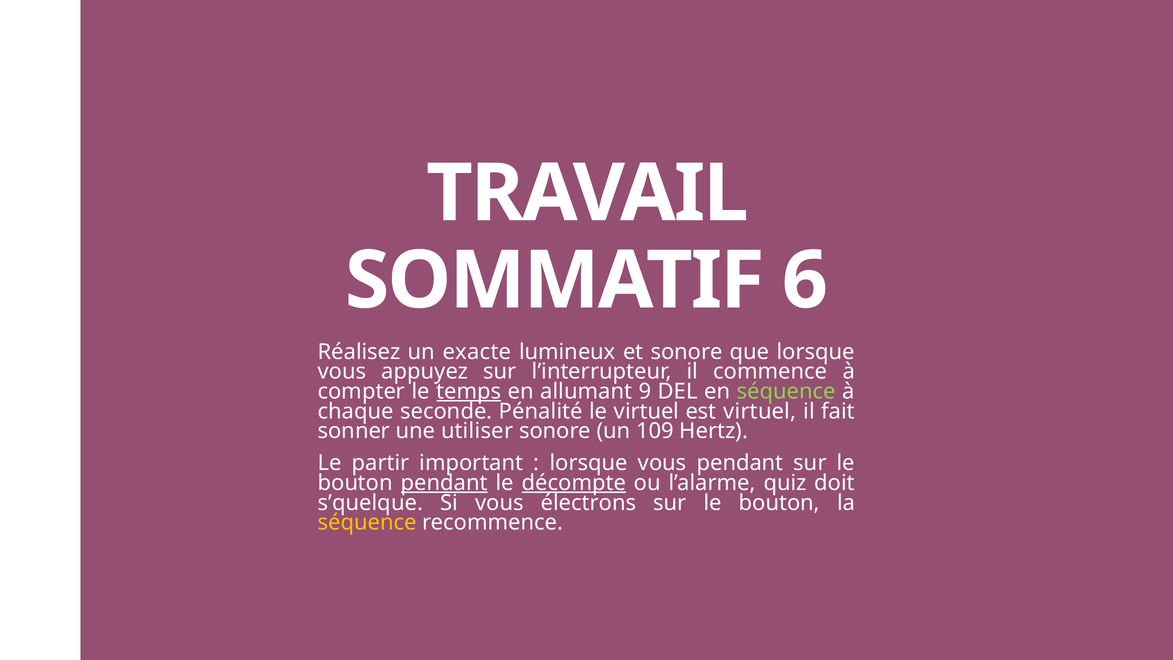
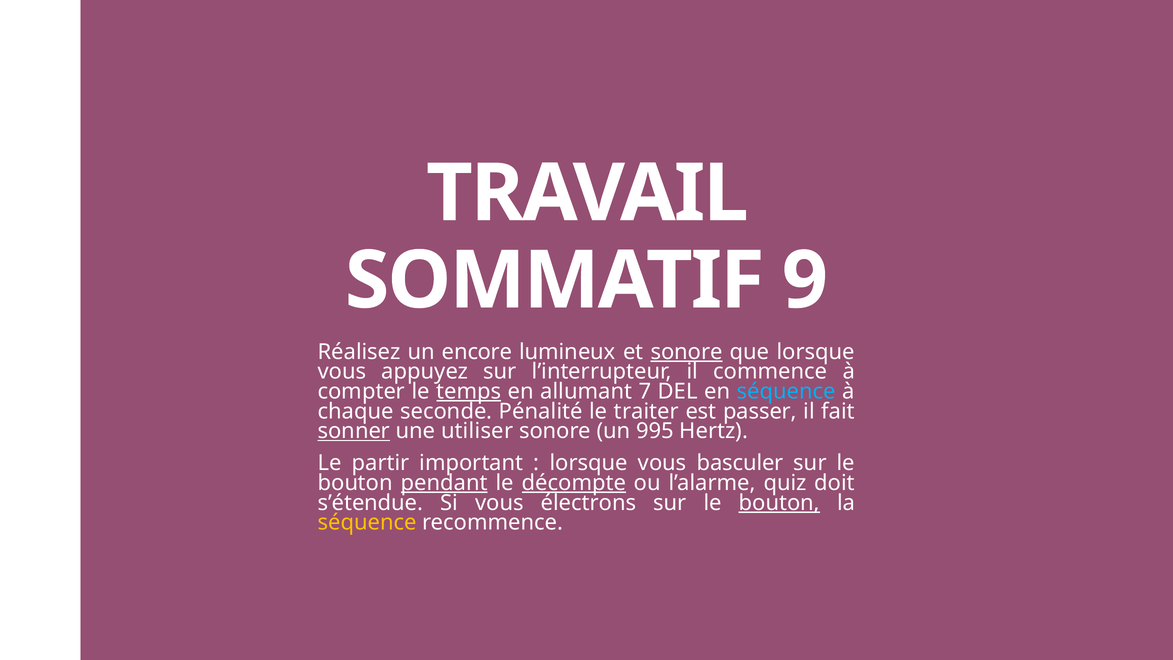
6: 6 -> 9
exacte: exacte -> encore
sonore at (687, 352) underline: none -> present
9: 9 -> 7
séquence at (786, 391) colour: light green -> light blue
le virtuel: virtuel -> traiter
est virtuel: virtuel -> passer
sonner underline: none -> present
109: 109 -> 995
vous pendant: pendant -> basculer
s’quelque: s’quelque -> s’étendue
bouton at (779, 503) underline: none -> present
